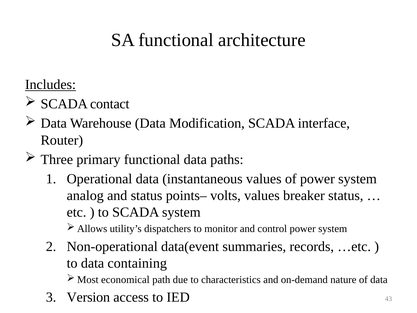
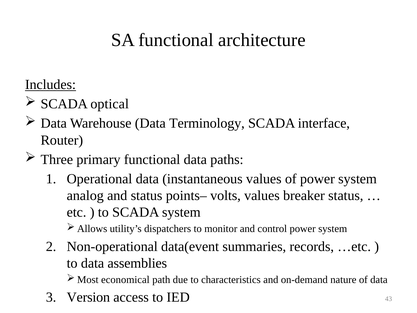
contact: contact -> optical
Modification: Modification -> Terminology
containing: containing -> assemblies
